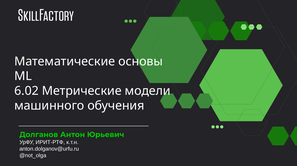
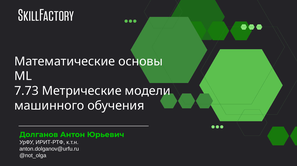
6.02: 6.02 -> 7.73
